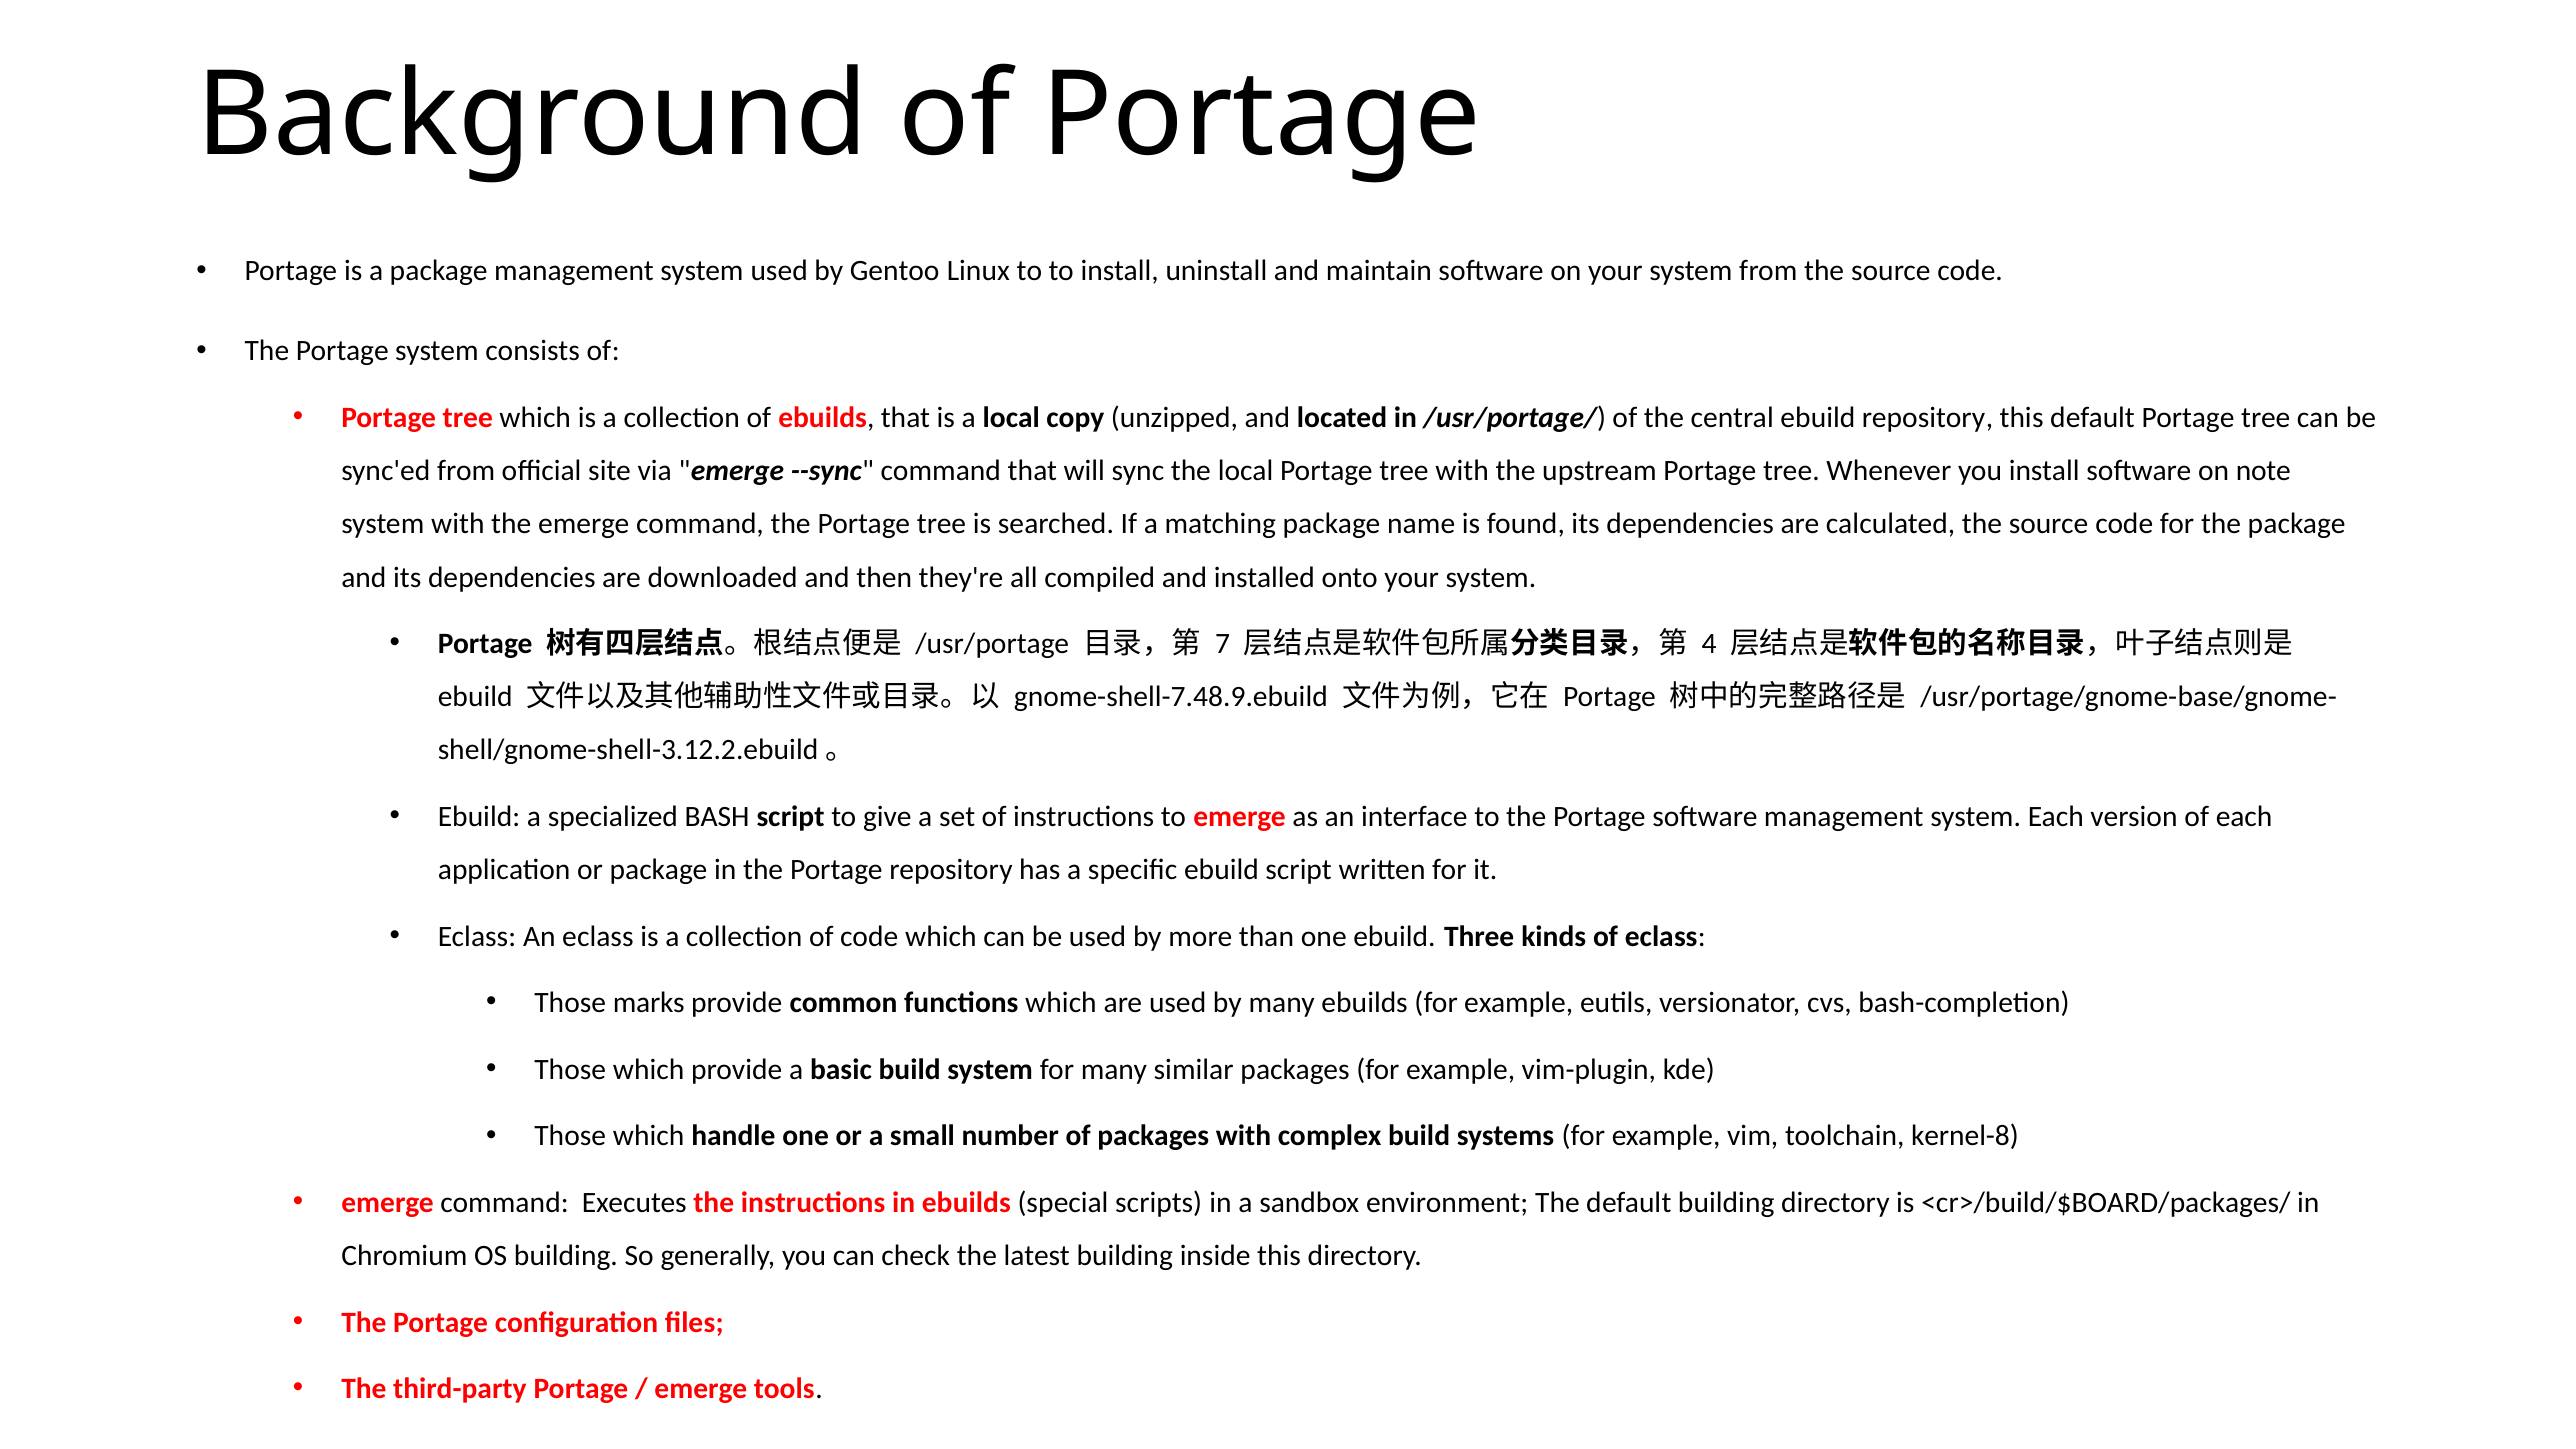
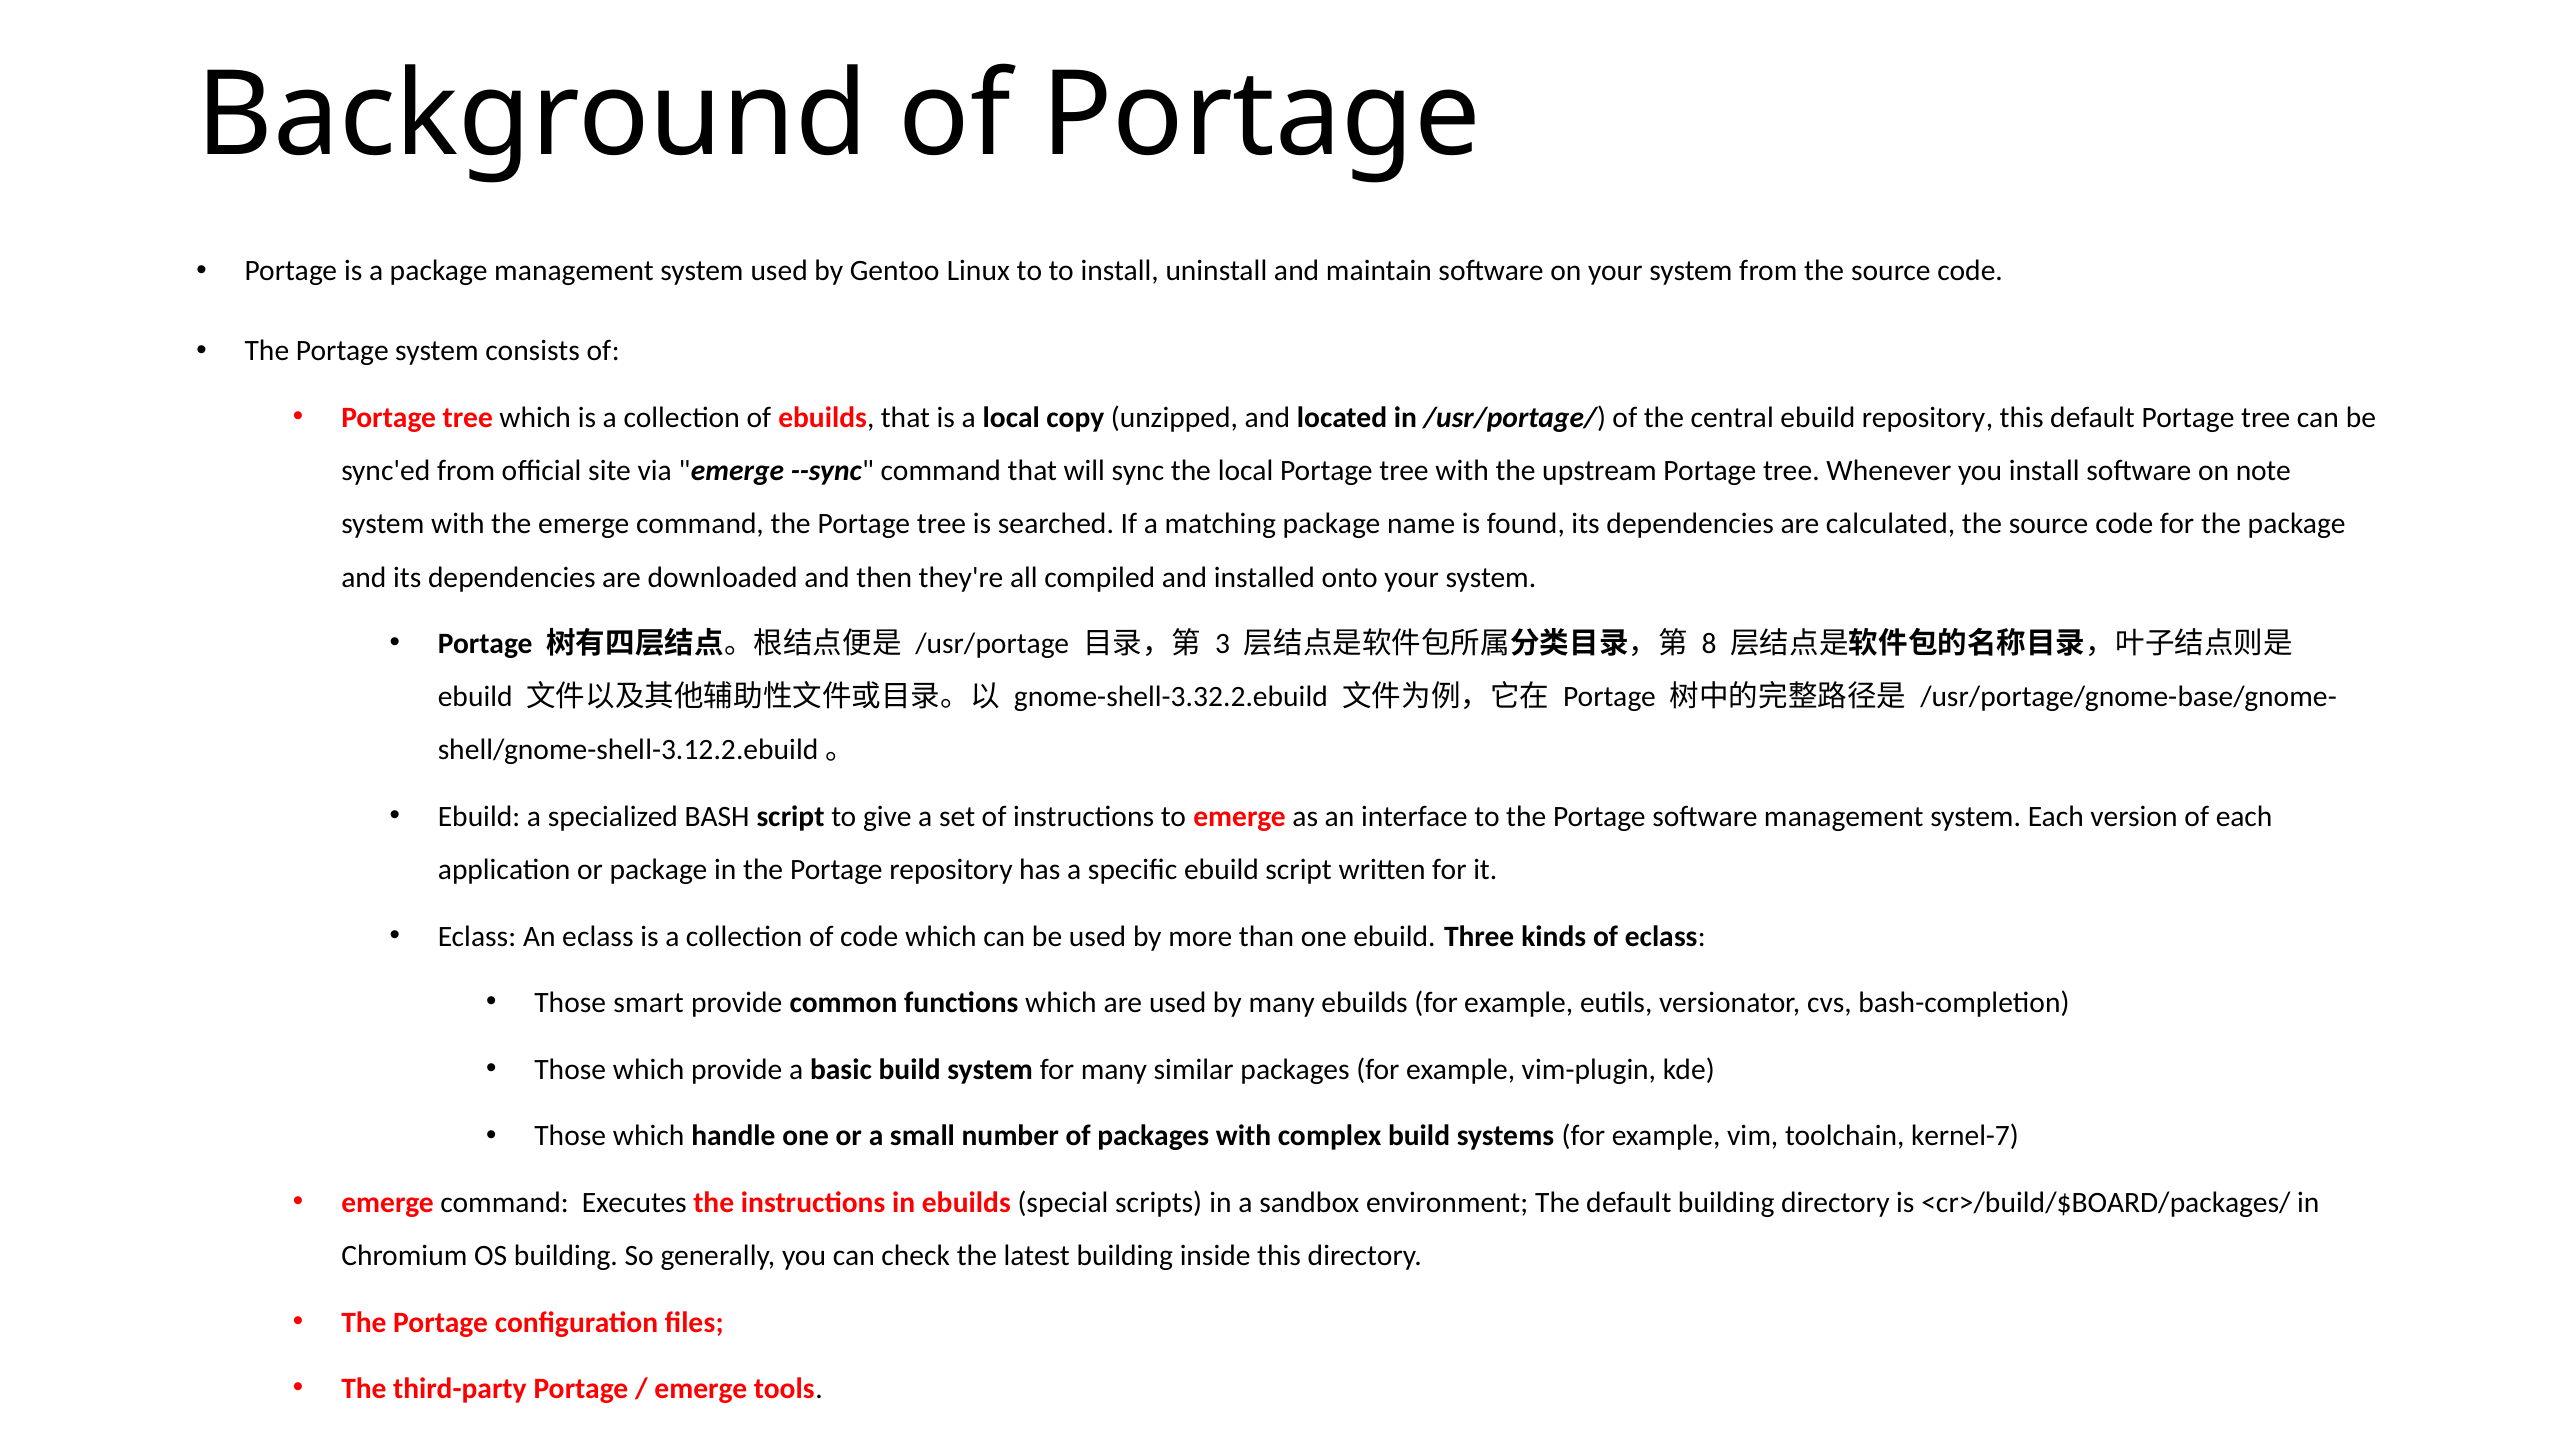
7: 7 -> 3
4: 4 -> 8
gnome-shell-7.48.9.ebuild: gnome-shell-7.48.9.ebuild -> gnome-shell-3.32.2.ebuild
marks: marks -> smart
kernel-8: kernel-8 -> kernel-7
